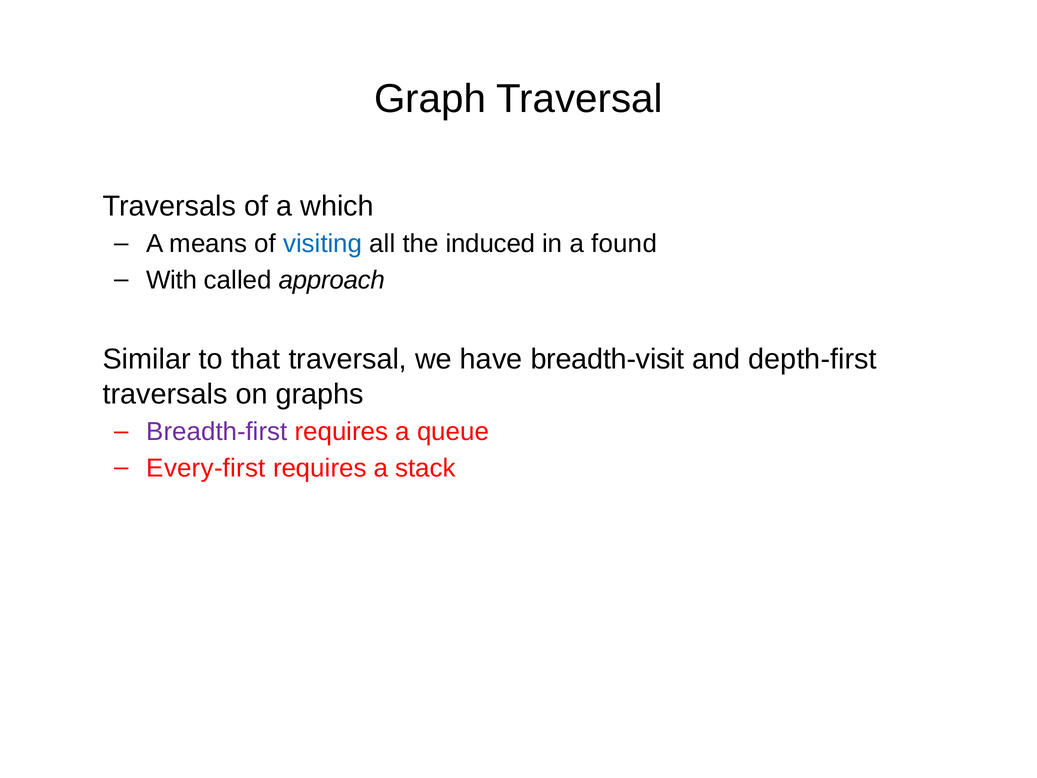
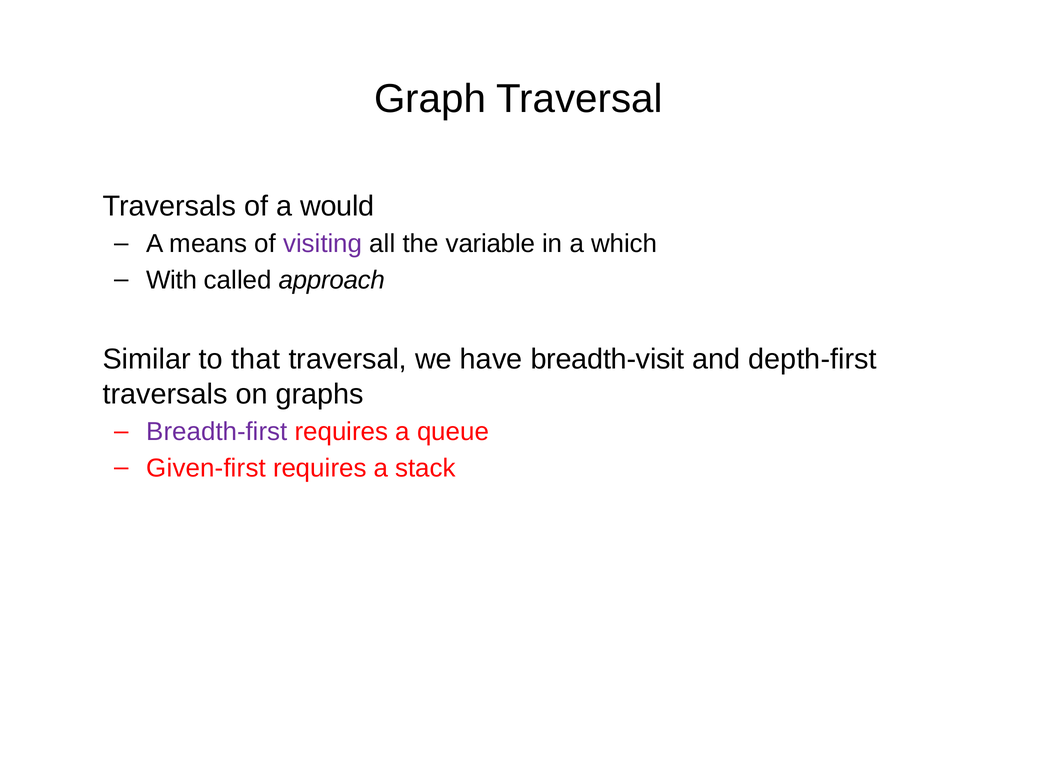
which: which -> would
visiting colour: blue -> purple
induced: induced -> variable
found: found -> which
Every-first: Every-first -> Given-first
